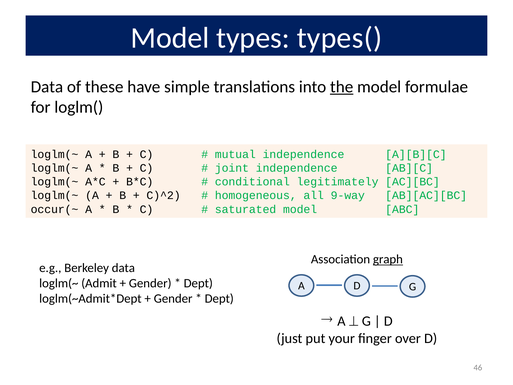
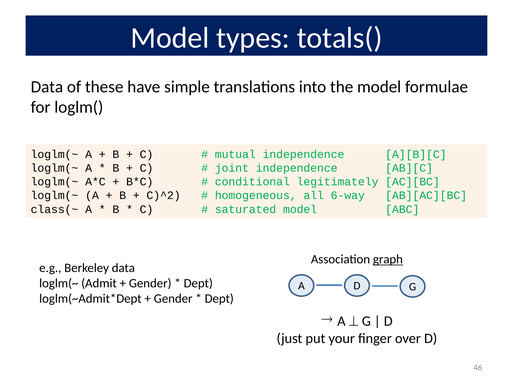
types(: types( -> totals(
the underline: present -> none
9-way: 9-way -> 6-way
occur(~: occur(~ -> class(~
